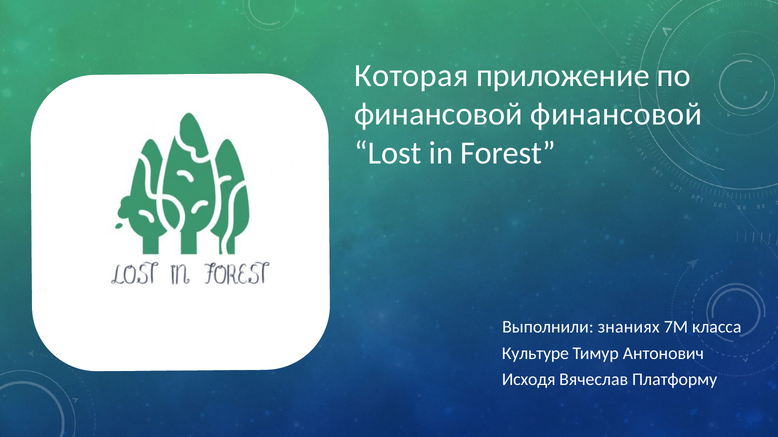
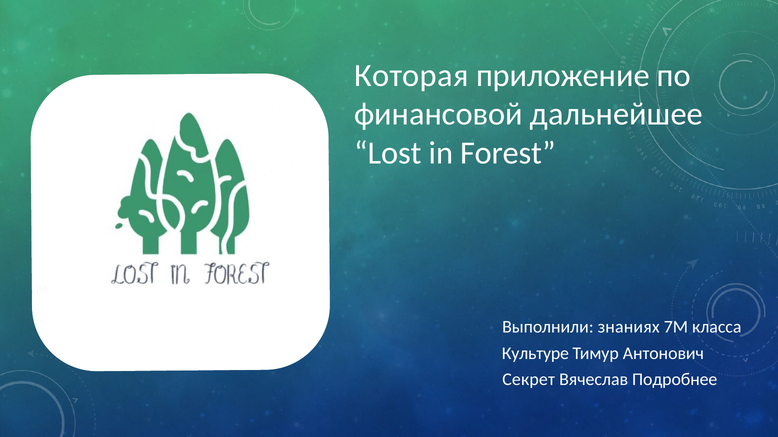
финансовой финансовой: финансовой -> дальнейшее
Исходя: Исходя -> Секрет
Платформу: Платформу -> Подробнее
